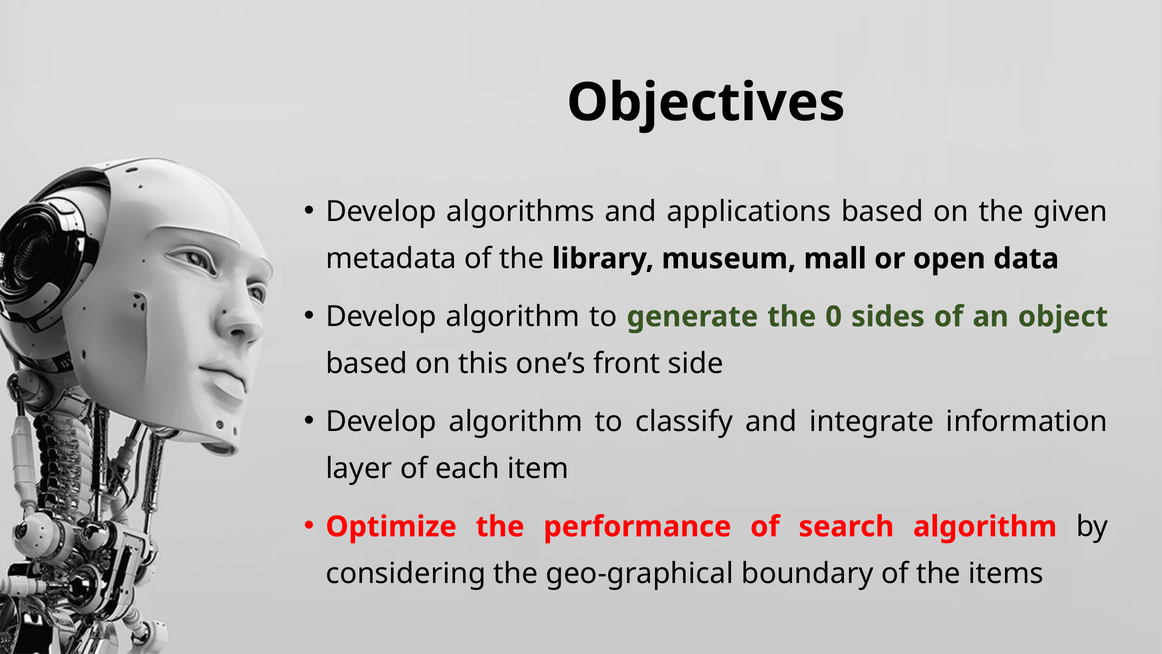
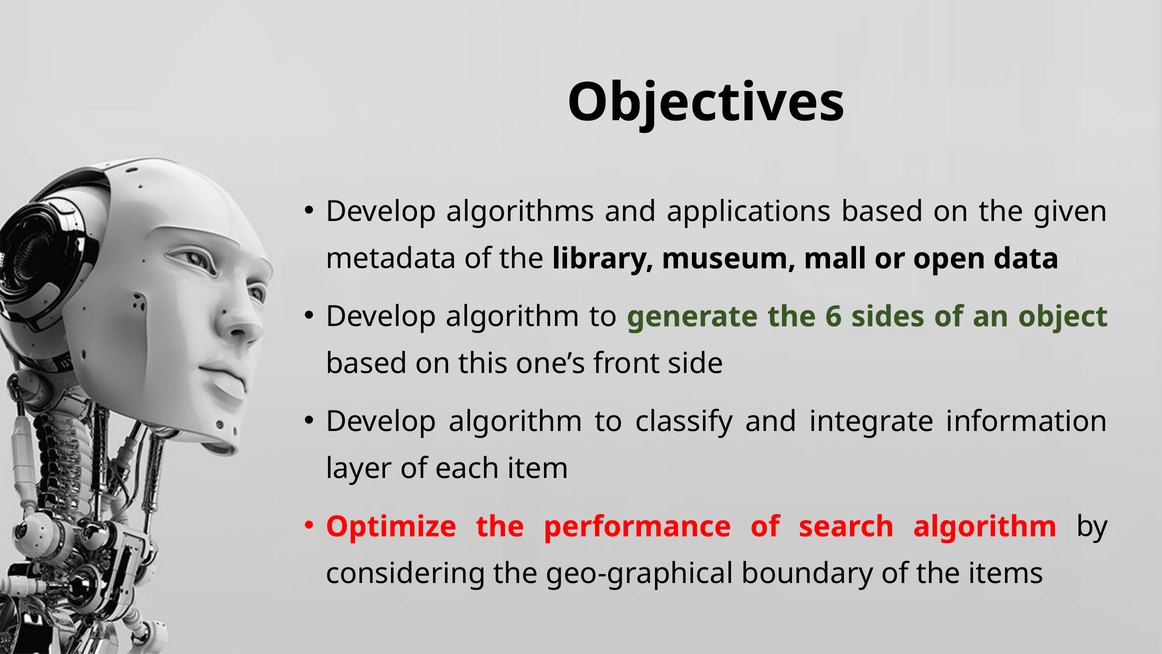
0: 0 -> 6
